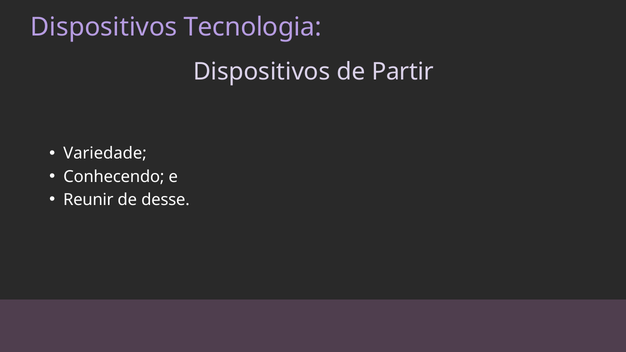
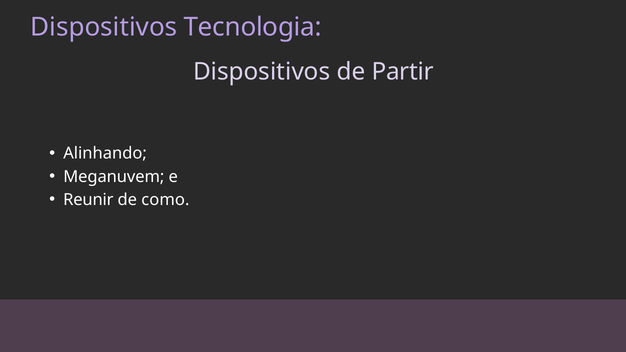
Variedade: Variedade -> Alinhando
Conhecendo: Conhecendo -> Meganuvem
desse: desse -> como
